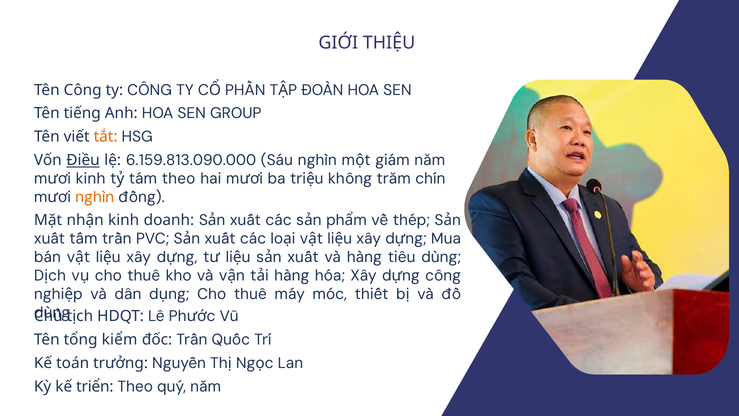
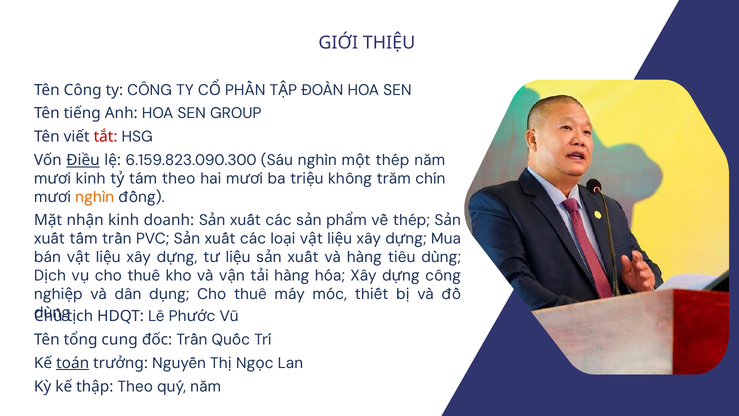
tắt colour: orange -> red
6.159.813.090.000: 6.159.813.090.000 -> 6.159.823.090.300
giám at (393, 160): giám -> thép
kiểm: kiểm -> cung
toán underline: none -> present
triển: triển -> thập
